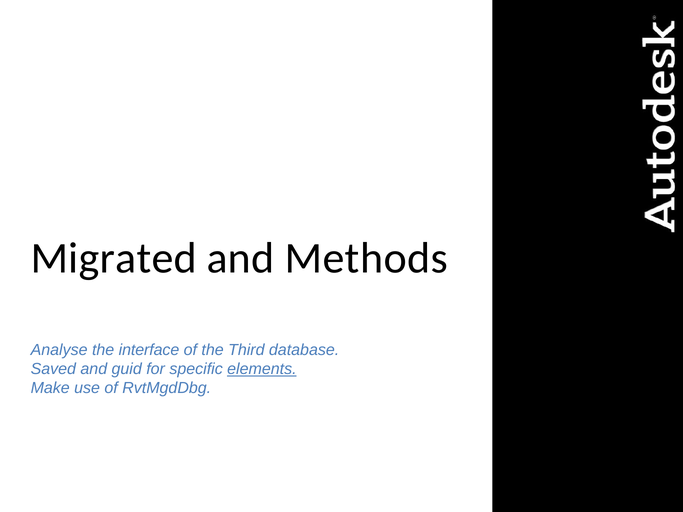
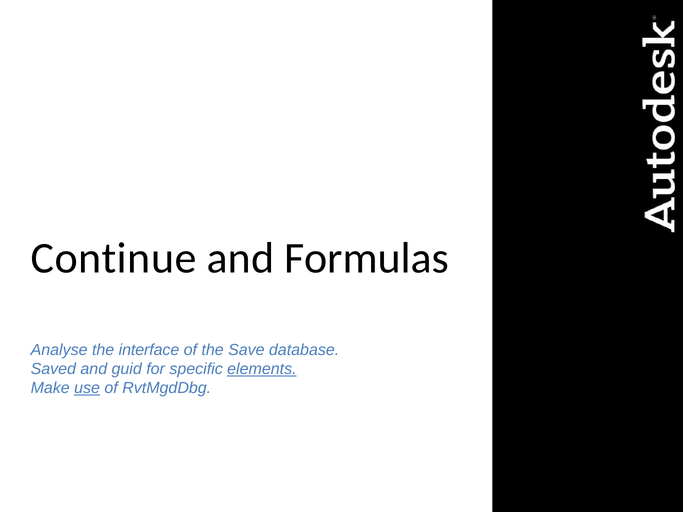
Migrated: Migrated -> Continue
Methods: Methods -> Formulas
Third: Third -> Save
use underline: none -> present
